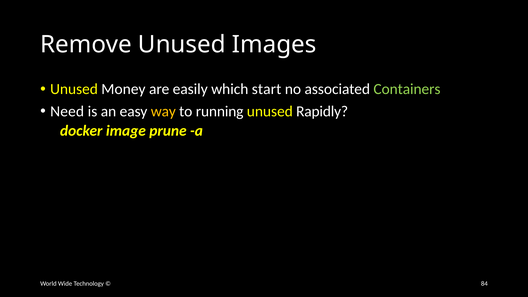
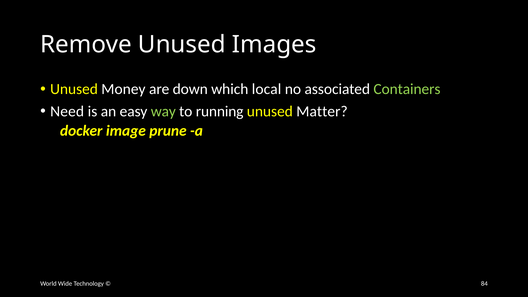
easily: easily -> down
start: start -> local
way colour: yellow -> light green
Rapidly: Rapidly -> Matter
